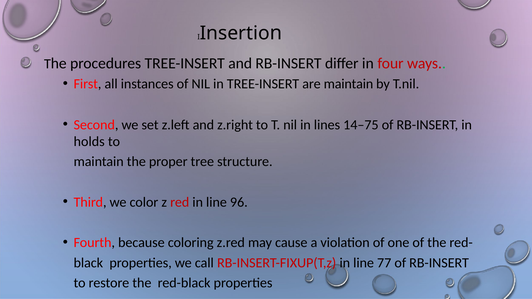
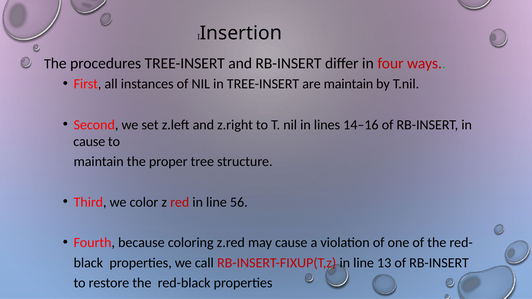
14–75: 14–75 -> 14–16
holds at (89, 142): holds -> cause
96: 96 -> 56
77: 77 -> 13
